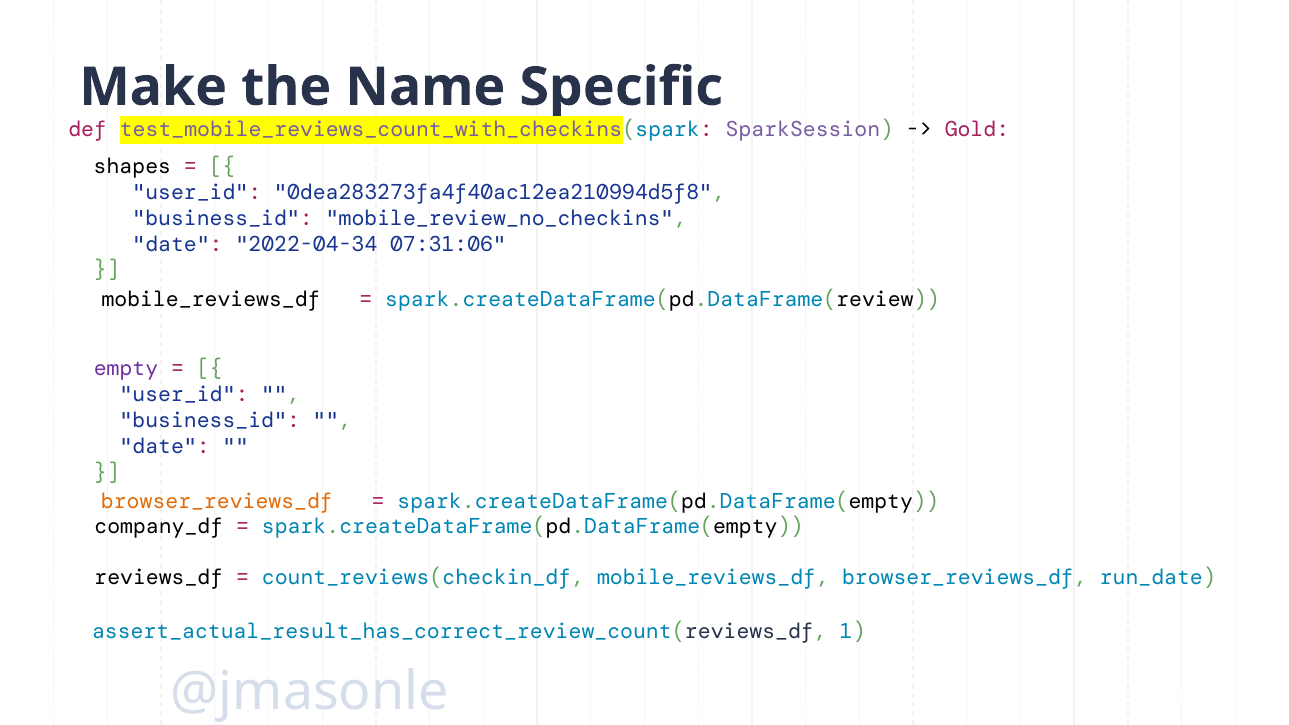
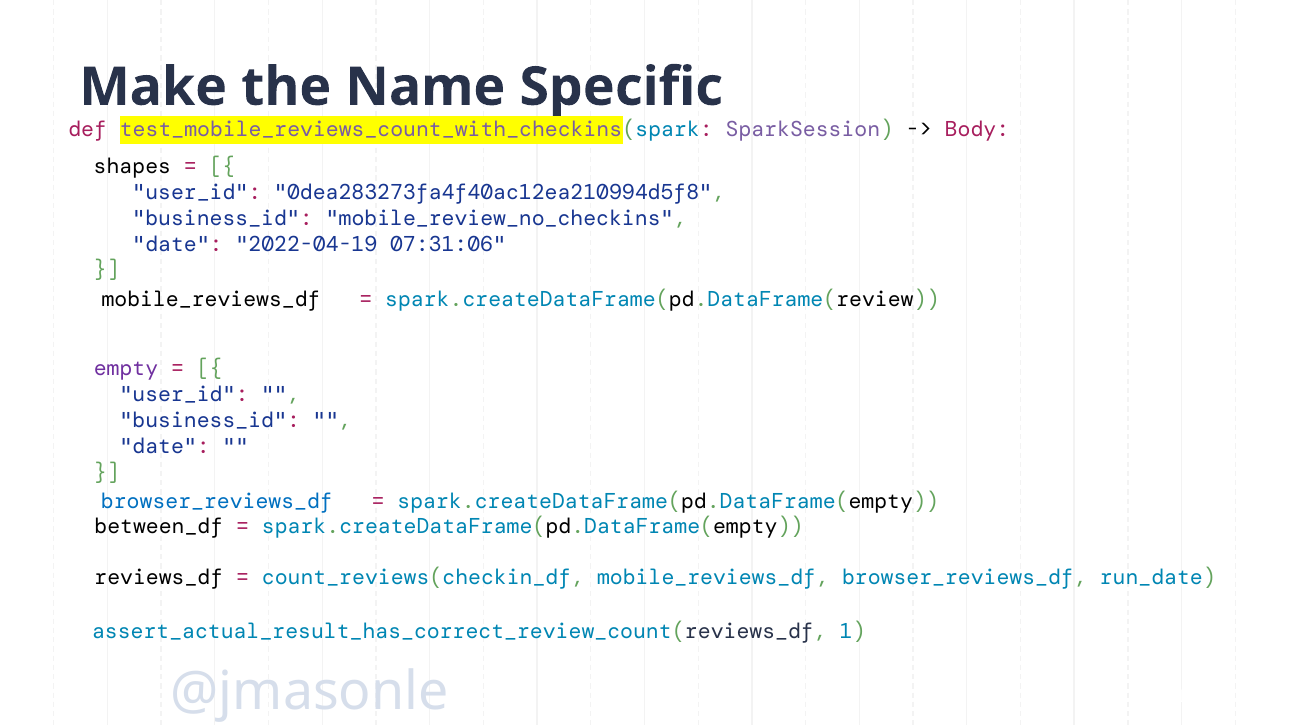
Gold: Gold -> Body
2022-04-34: 2022-04-34 -> 2022-04-19
browser_reviews_df at (217, 501) colour: orange -> blue
company_df: company_df -> between_df
